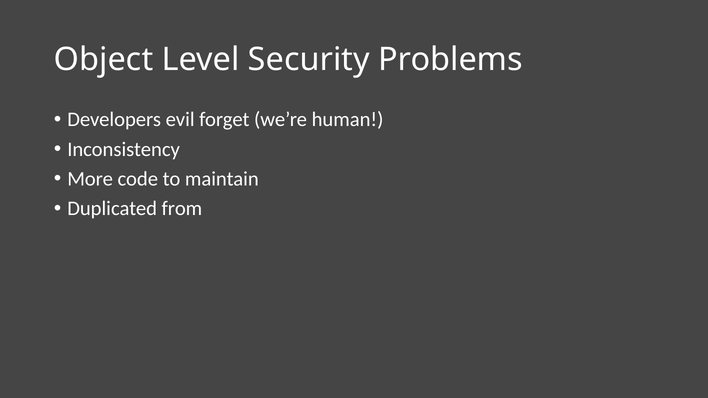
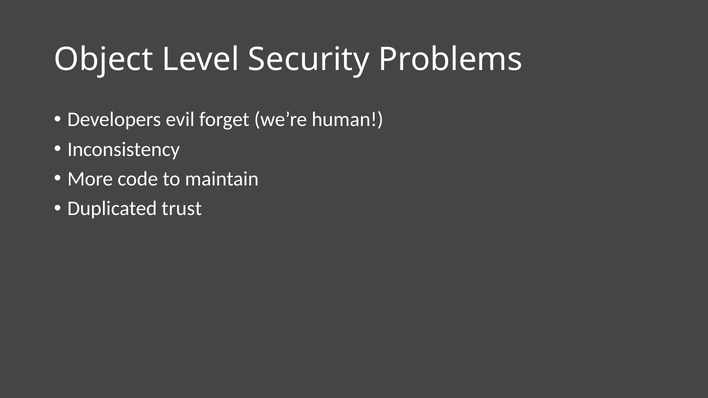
from: from -> trust
